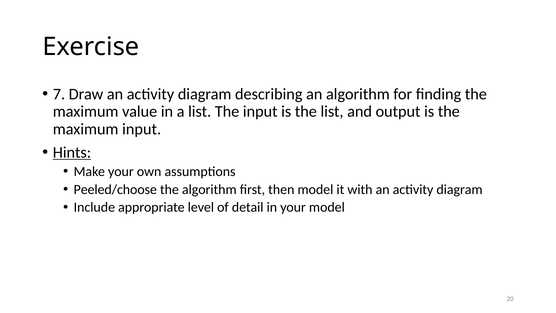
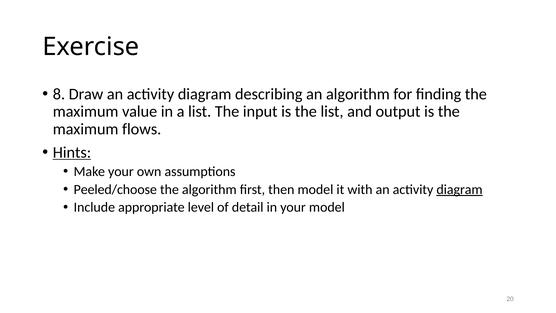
7: 7 -> 8
maximum input: input -> flows
diagram at (460, 189) underline: none -> present
